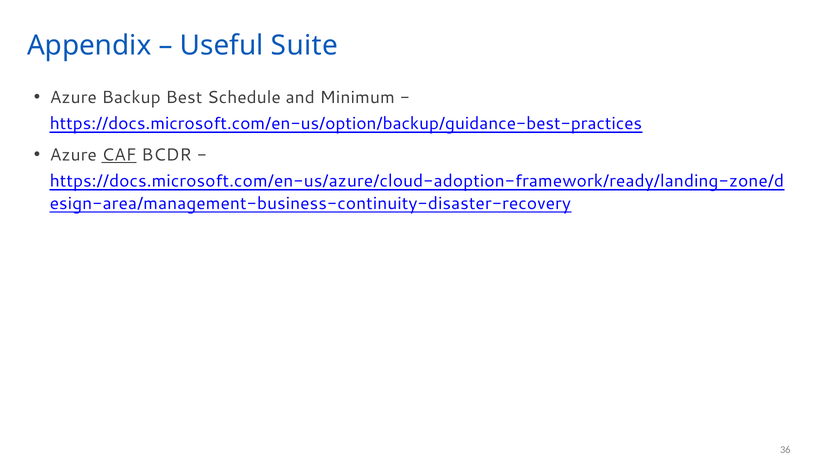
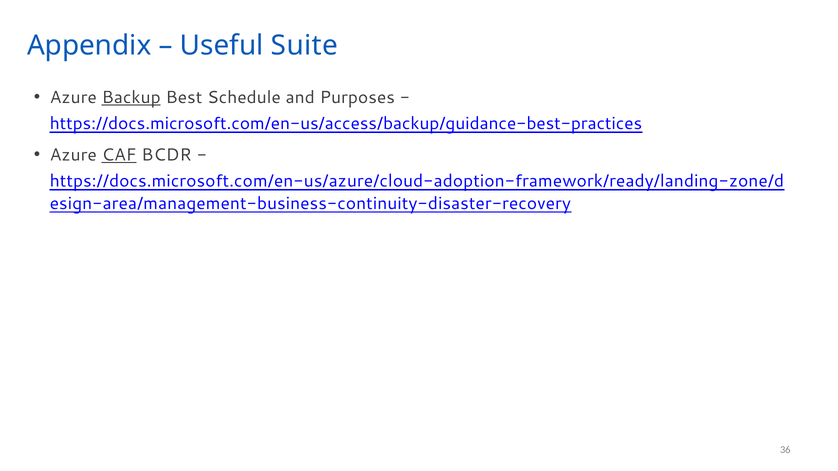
Backup underline: none -> present
Minimum: Minimum -> Purposes
https://docs.microsoft.com/en-us/option/backup/guidance-best-practices: https://docs.microsoft.com/en-us/option/backup/guidance-best-practices -> https://docs.microsoft.com/en-us/access/backup/guidance-best-practices
